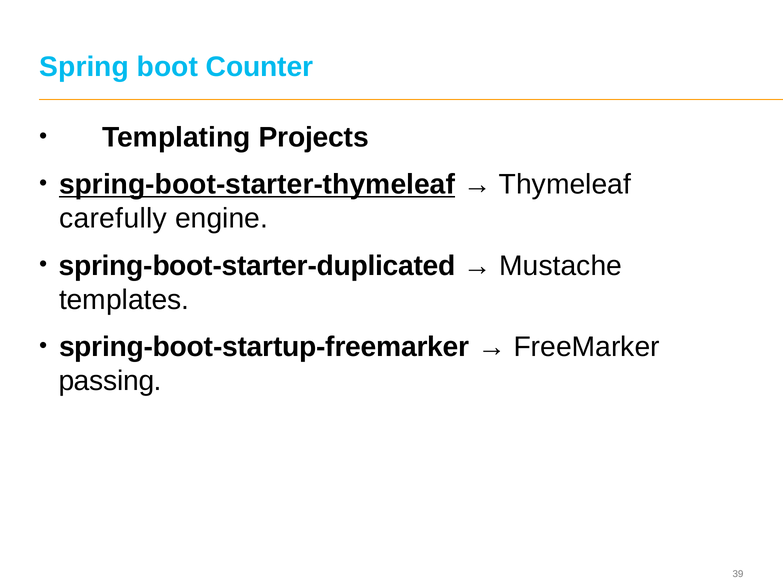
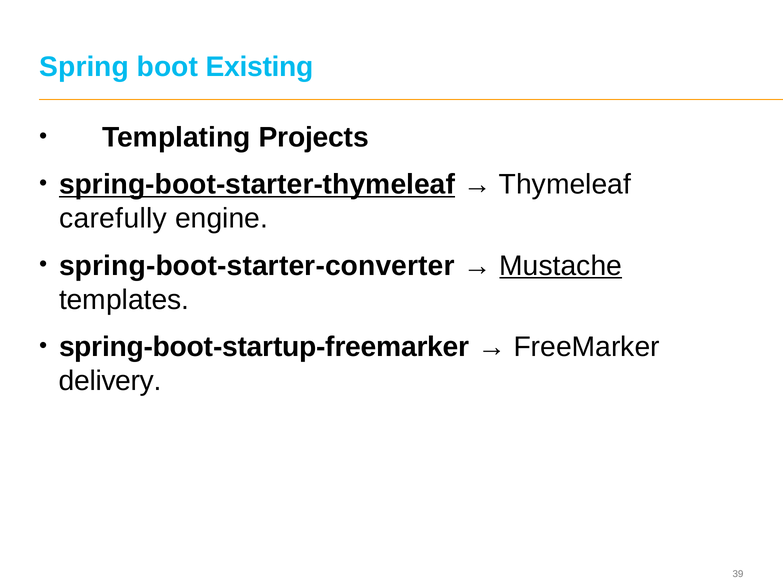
Counter: Counter -> Existing
spring-boot-starter-duplicated: spring-boot-starter-duplicated -> spring-boot-starter-converter
Mustache underline: none -> present
passing: passing -> delivery
